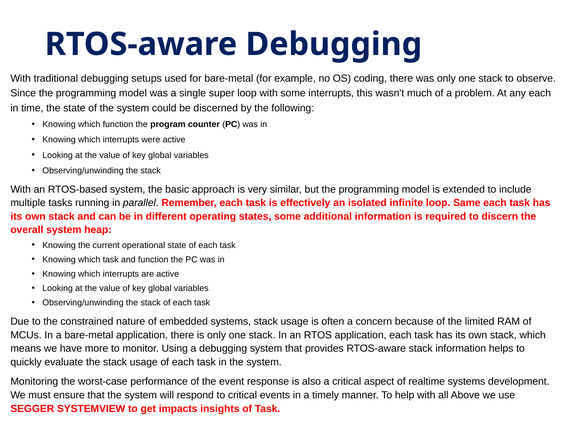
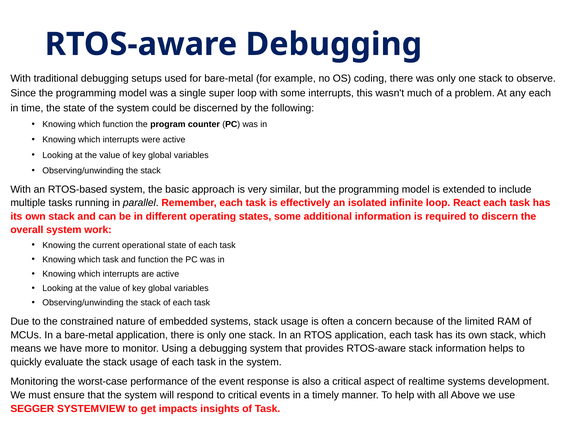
Same: Same -> React
heap: heap -> work
